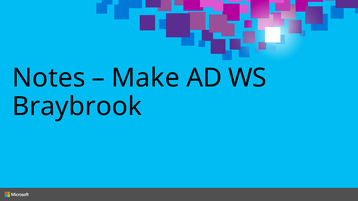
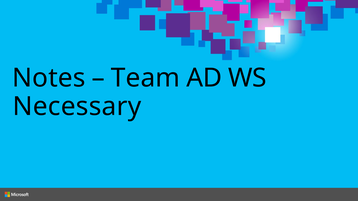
Make: Make -> Team
Braybrook: Braybrook -> Necessary
